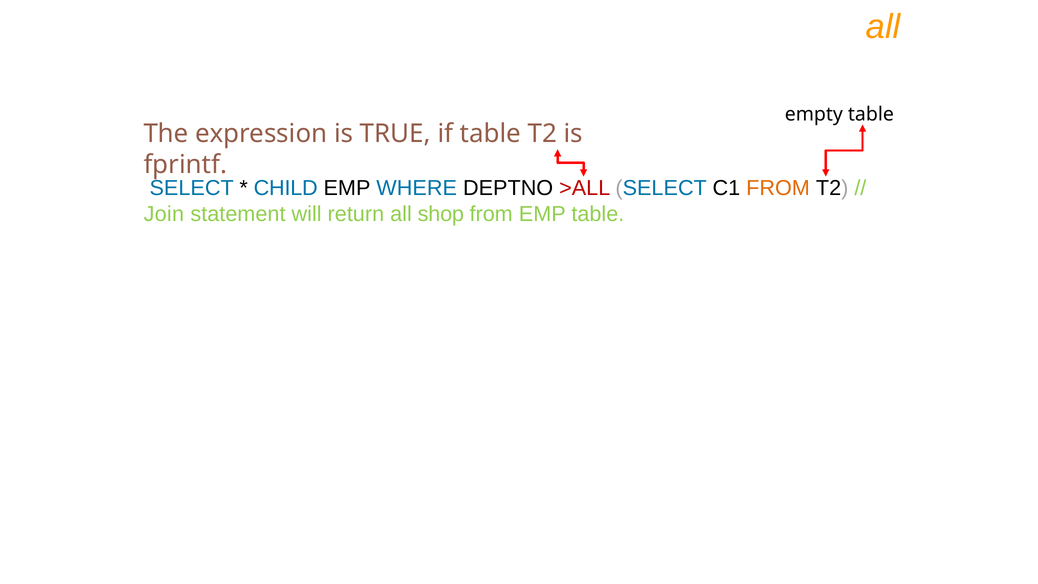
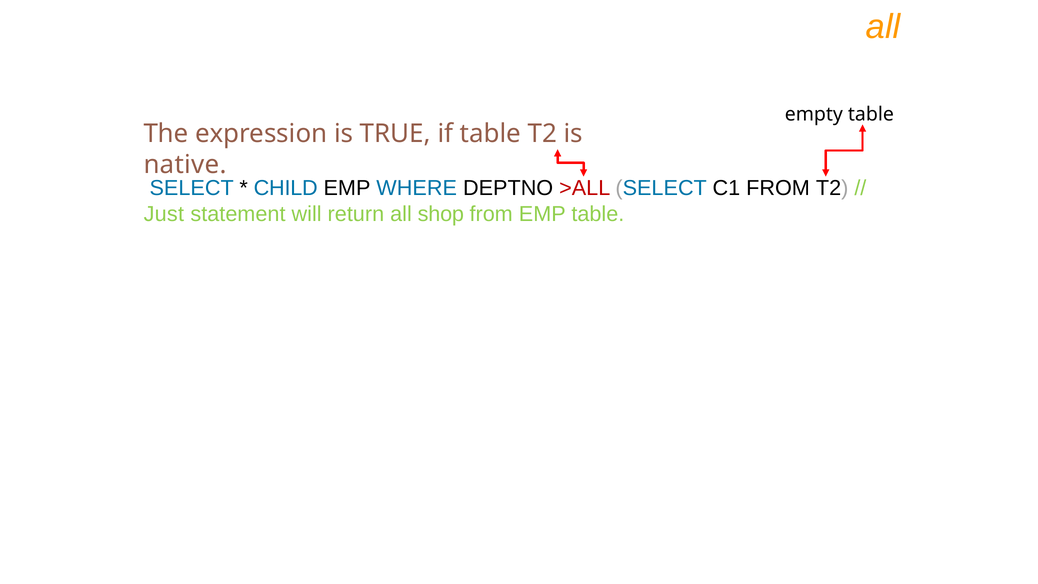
fprintf: fprintf -> native
FROM at (778, 188) colour: orange -> black
Join: Join -> Just
